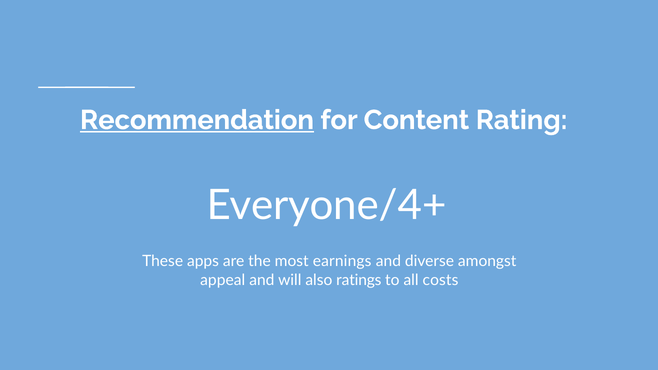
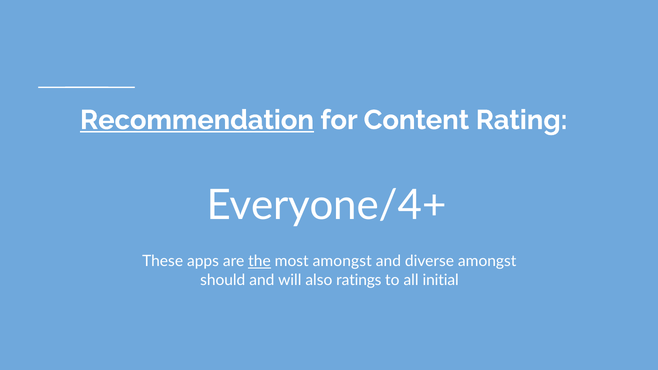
the underline: none -> present
most earnings: earnings -> amongst
appeal: appeal -> should
costs: costs -> initial
